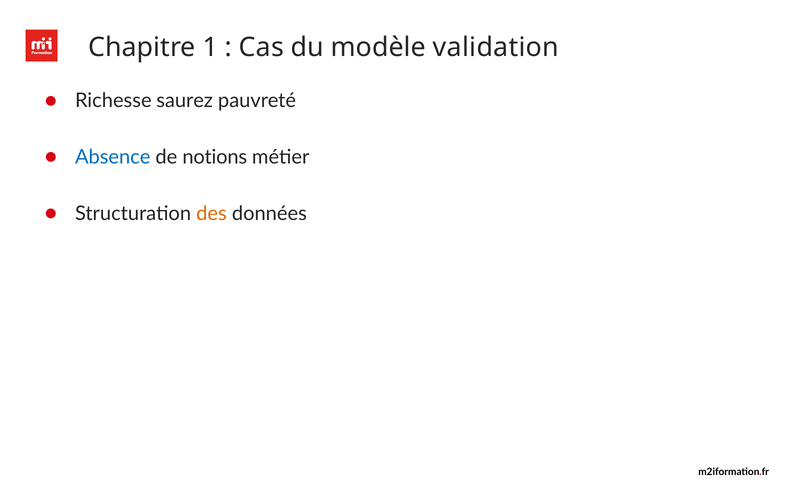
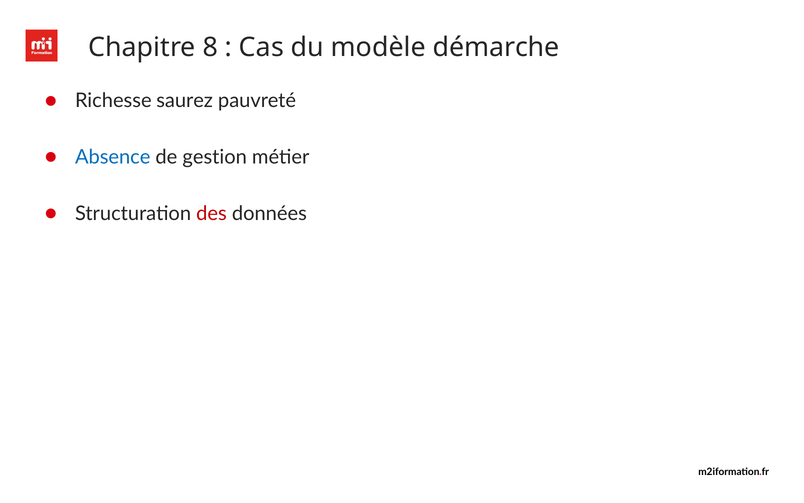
1: 1 -> 8
validation: validation -> démarche
notions: notions -> gestion
des colour: orange -> red
